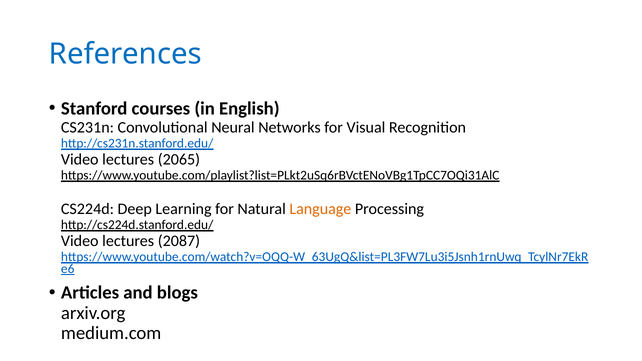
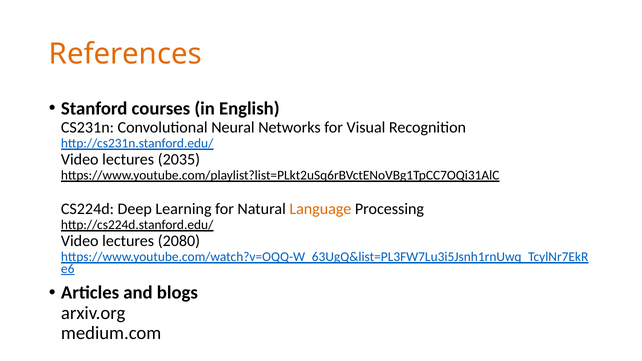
References colour: blue -> orange
2065: 2065 -> 2035
2087: 2087 -> 2080
